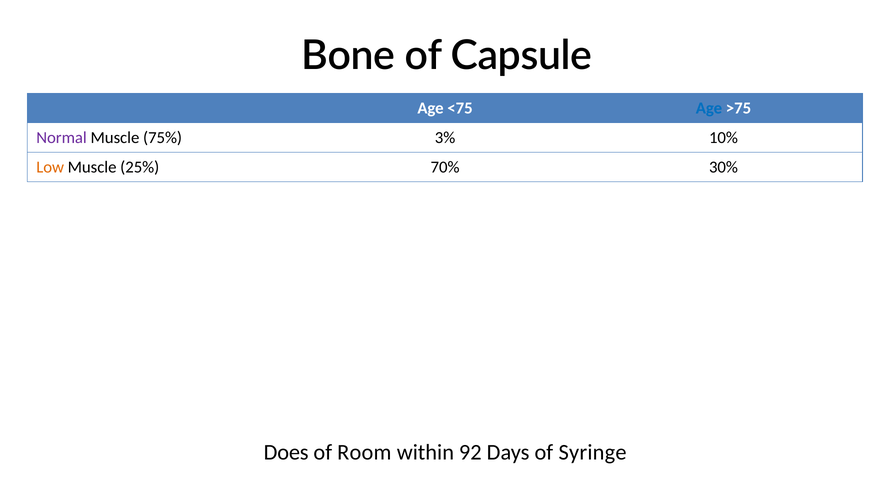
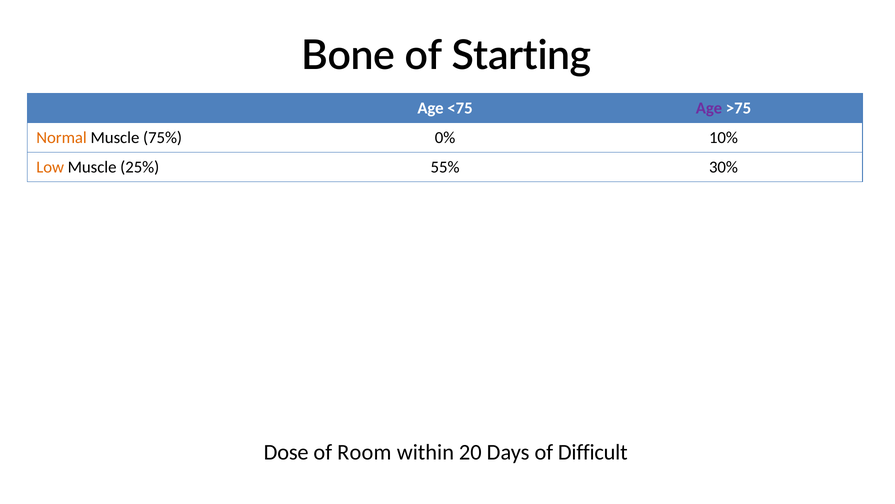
Capsule: Capsule -> Starting
Age at (709, 108) colour: blue -> purple
Normal colour: purple -> orange
3%: 3% -> 0%
70%: 70% -> 55%
Does: Does -> Dose
92: 92 -> 20
Syringe: Syringe -> Difficult
